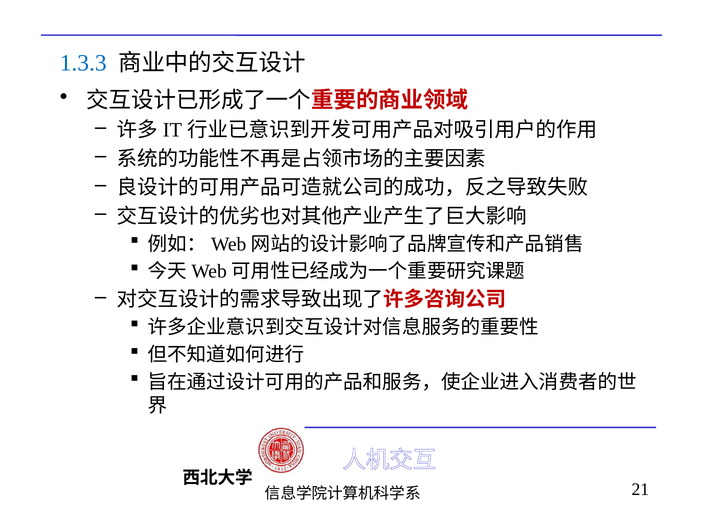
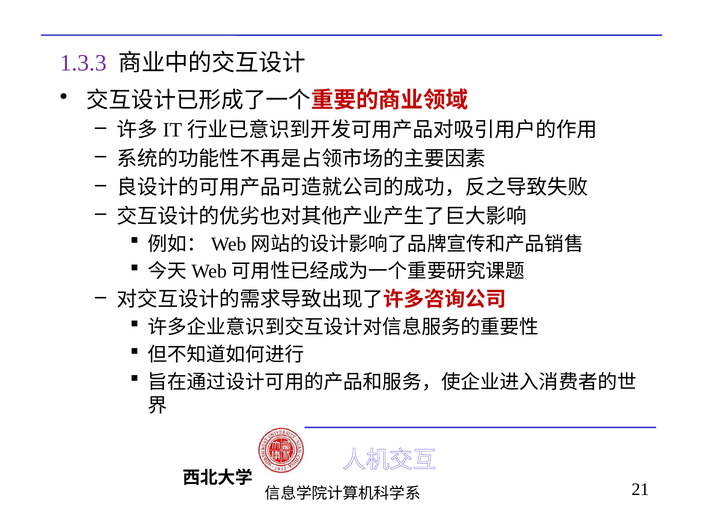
1.3.3 colour: blue -> purple
